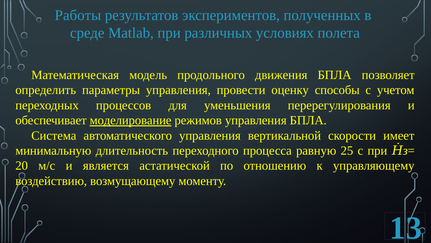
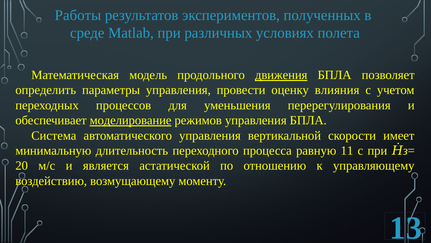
движения underline: none -> present
способы: способы -> влияния
25: 25 -> 11
